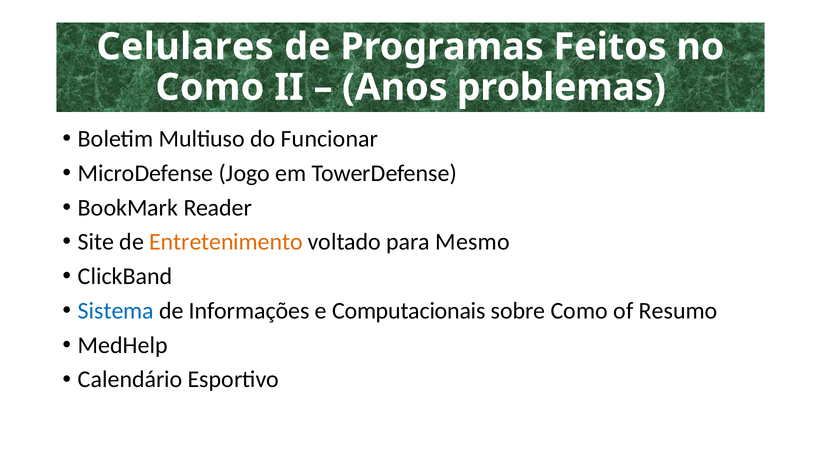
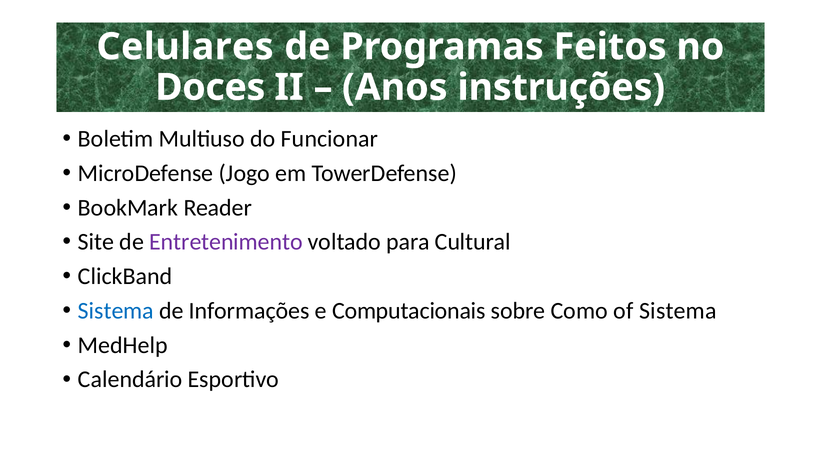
Como at (210, 87): Como -> Doces
problemas: problemas -> instruções
Entretenimento colour: orange -> purple
Mesmo: Mesmo -> Cultural
of Resumo: Resumo -> Sistema
